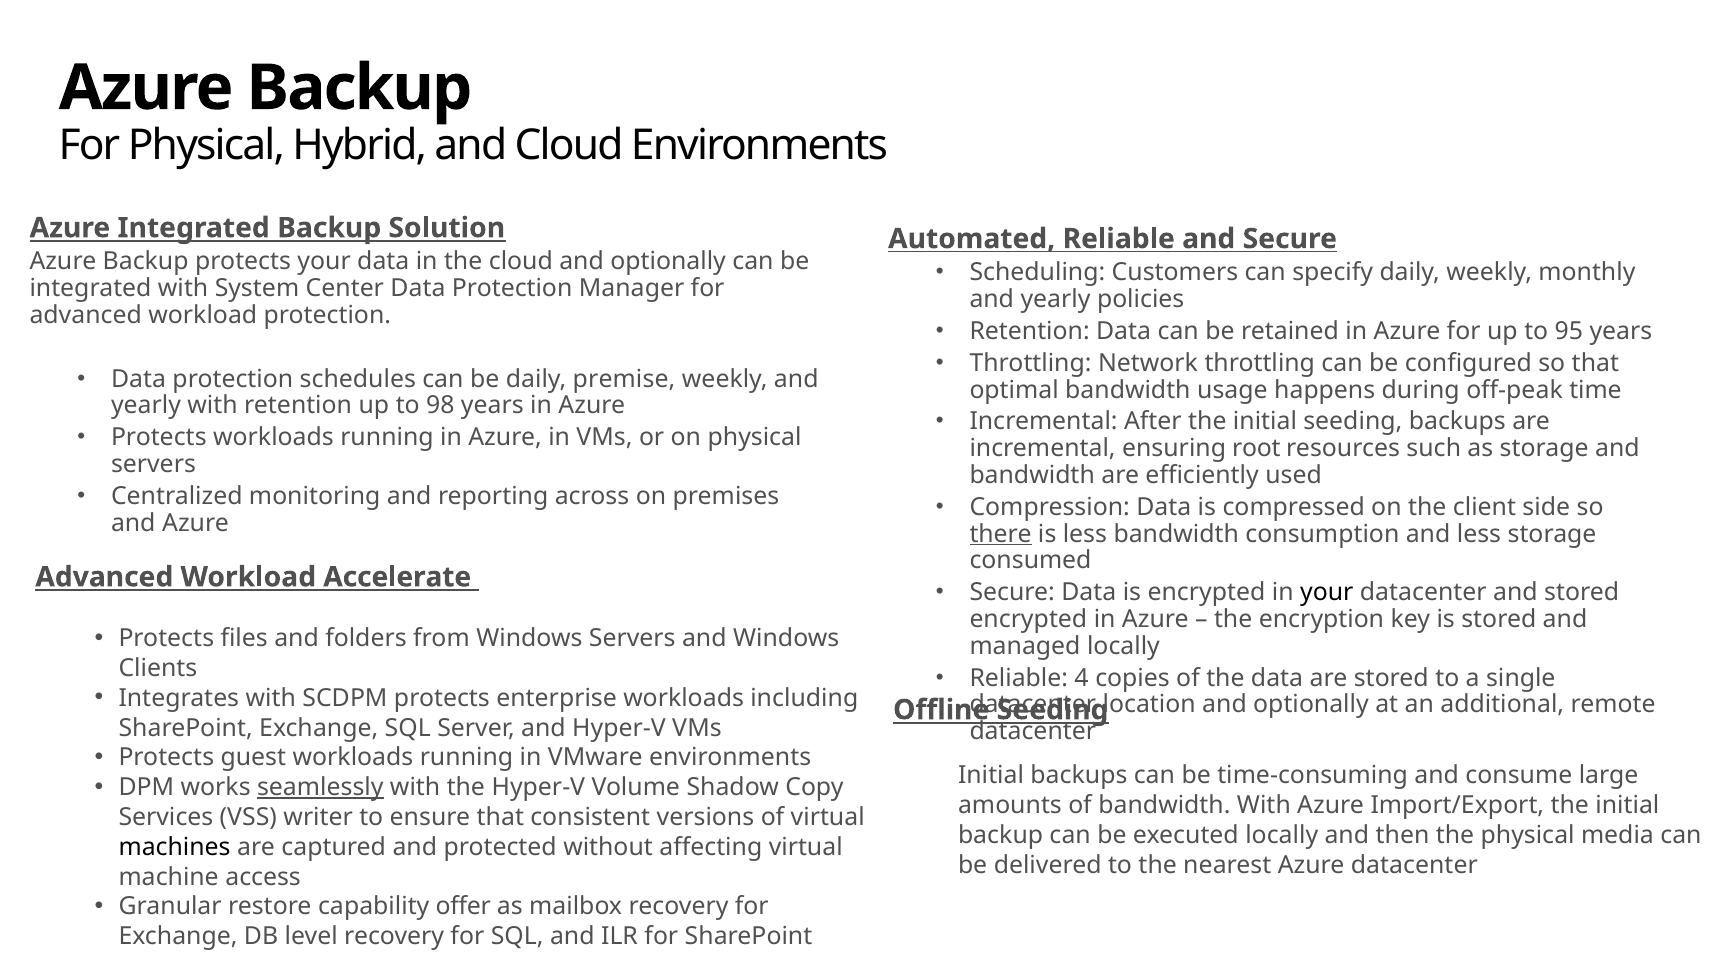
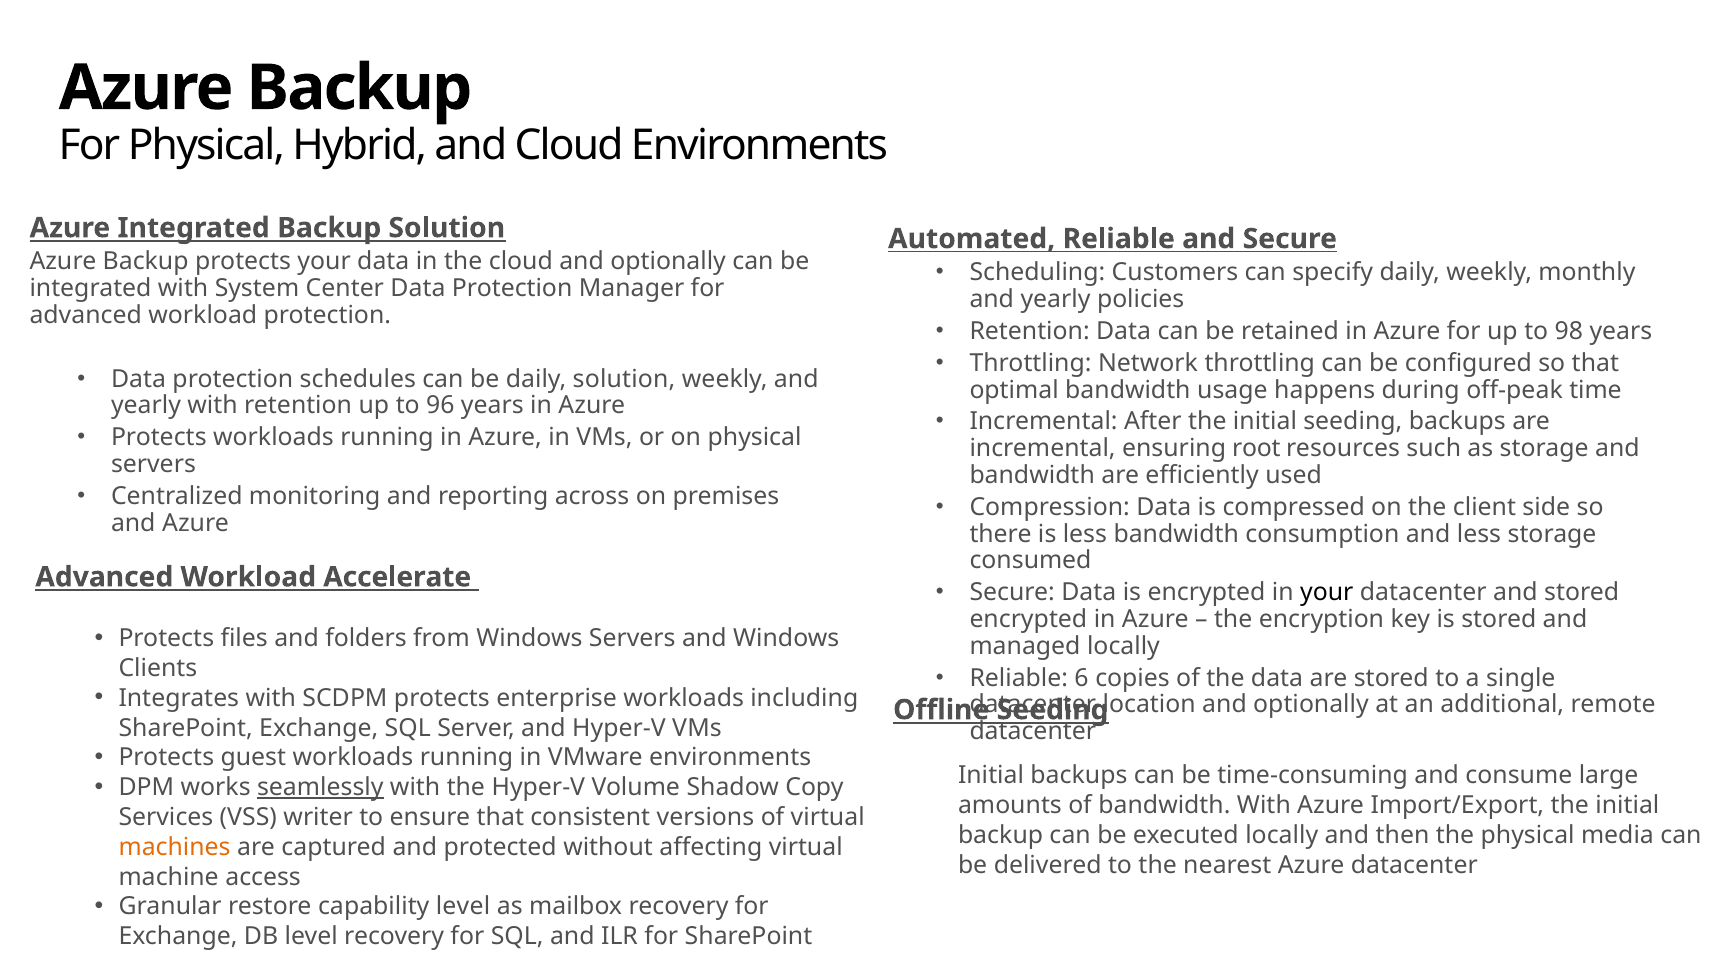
95: 95 -> 98
daily premise: premise -> solution
98: 98 -> 96
there underline: present -> none
4: 4 -> 6
machines colour: black -> orange
capability offer: offer -> level
